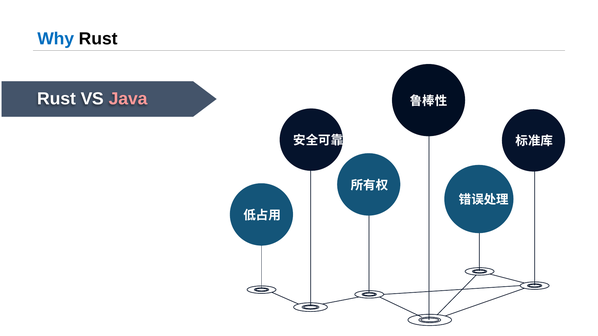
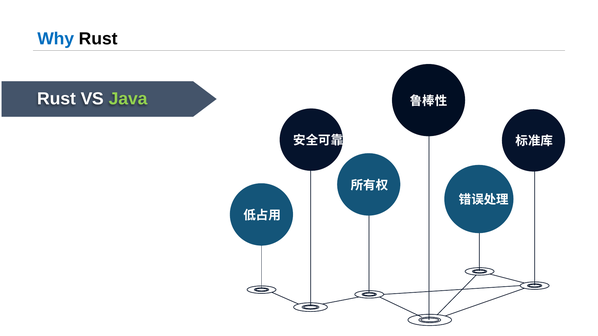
Java colour: pink -> light green
